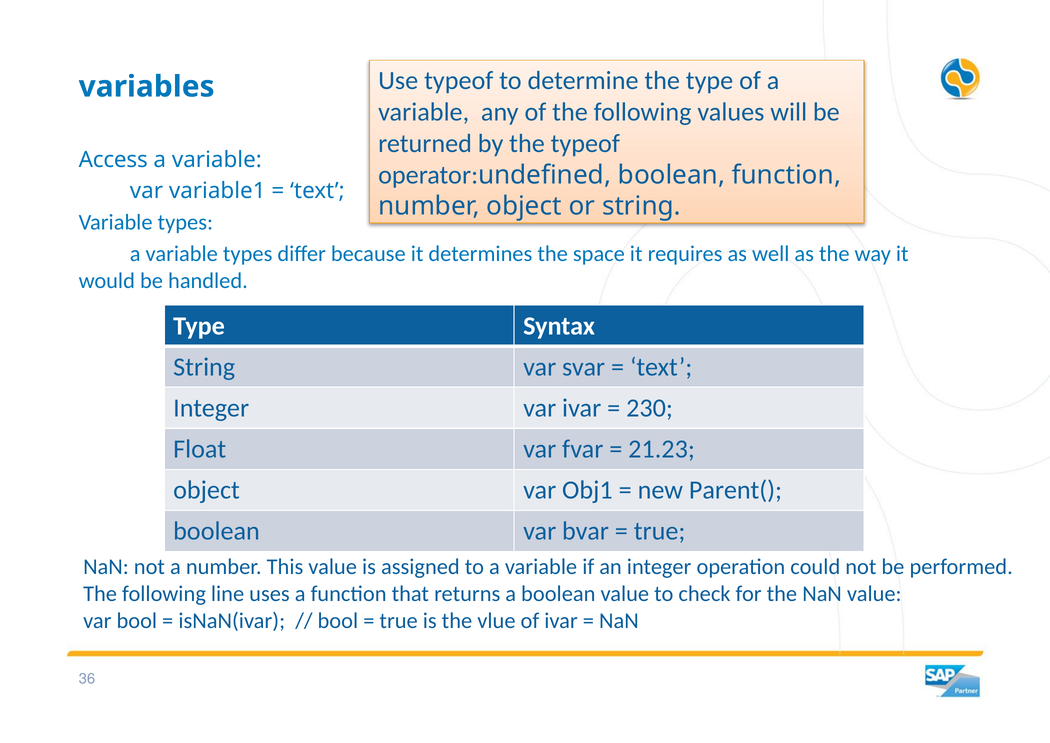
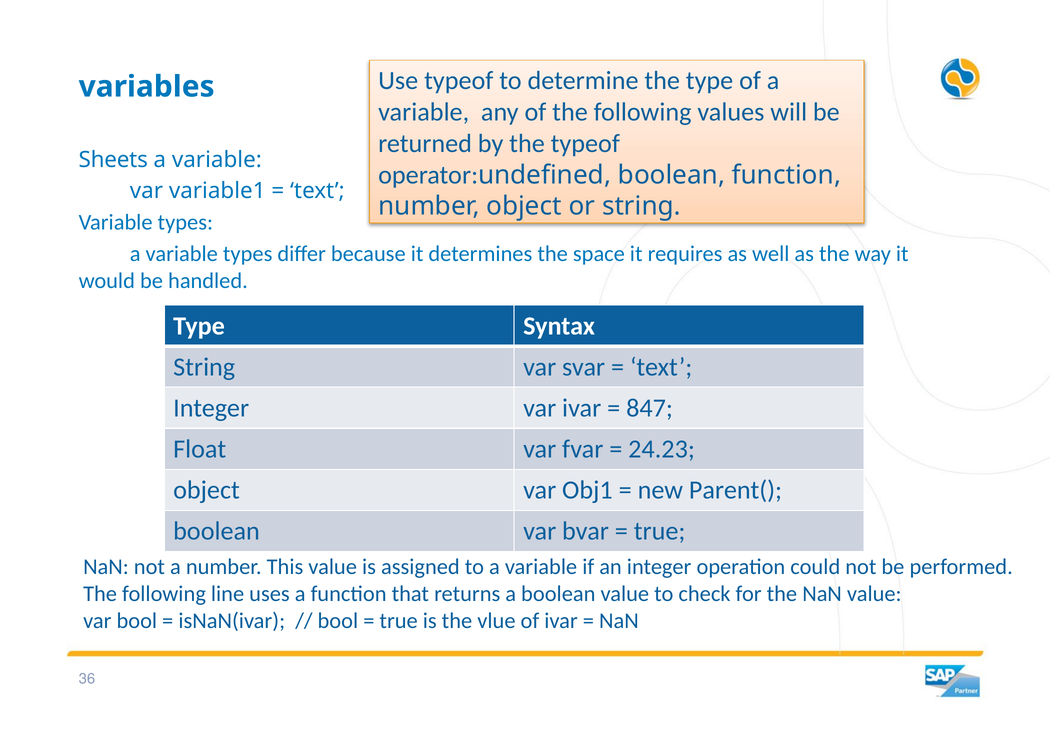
Access: Access -> Sheets
230: 230 -> 847
21.23: 21.23 -> 24.23
